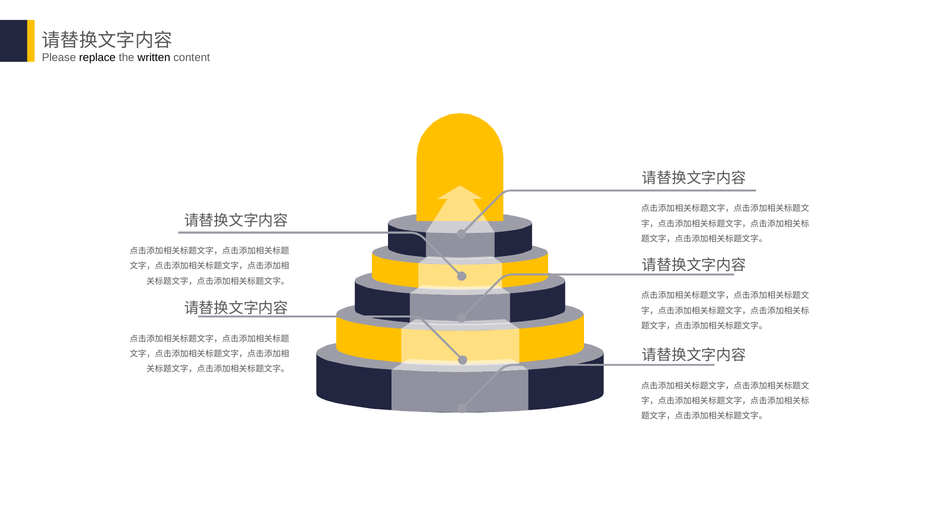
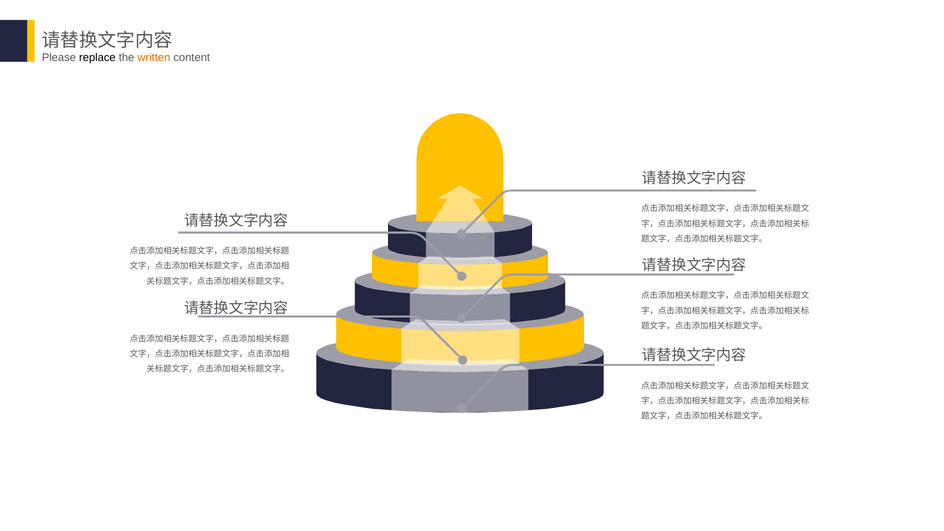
written colour: black -> orange
